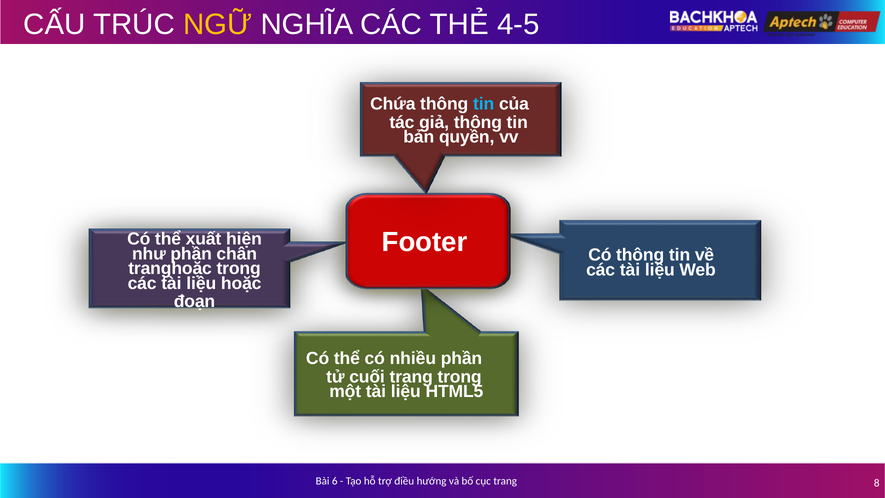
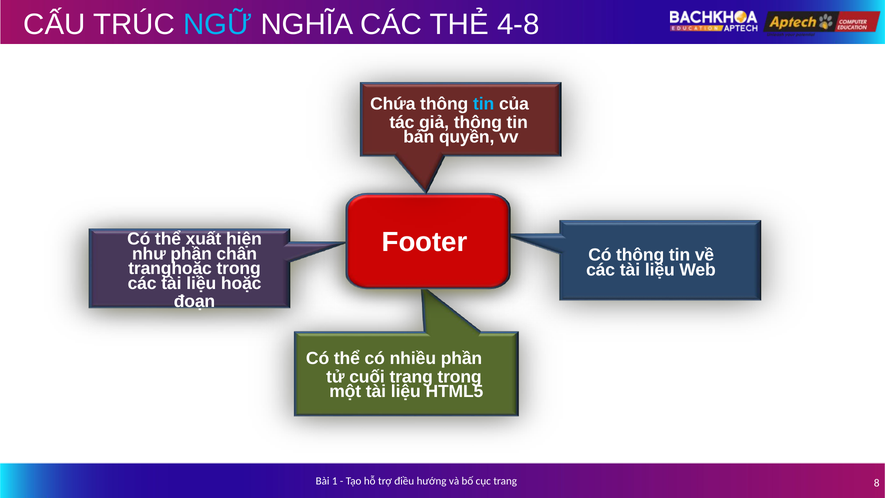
NGỮ colour: yellow -> light blue
4-5: 4-5 -> 4-8
6: 6 -> 1
